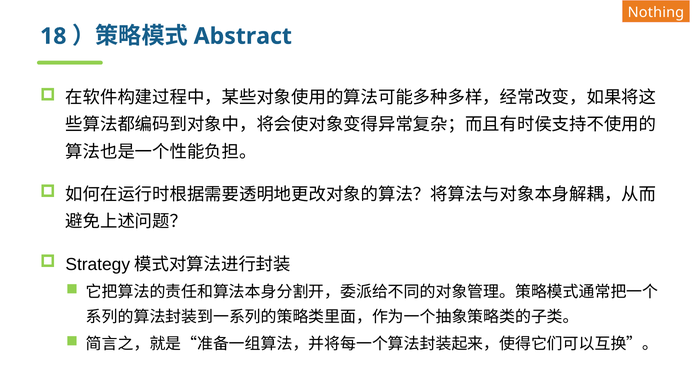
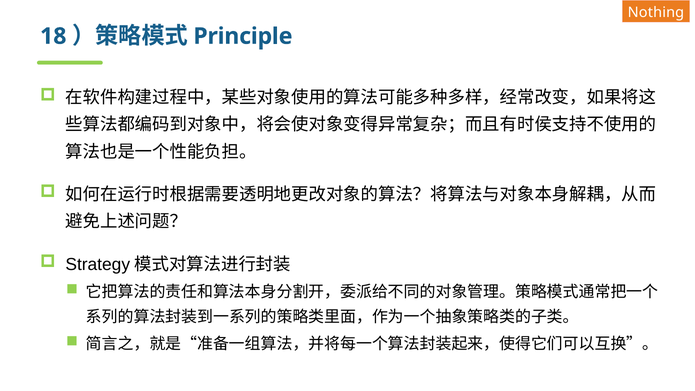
Abstract: Abstract -> Principle
